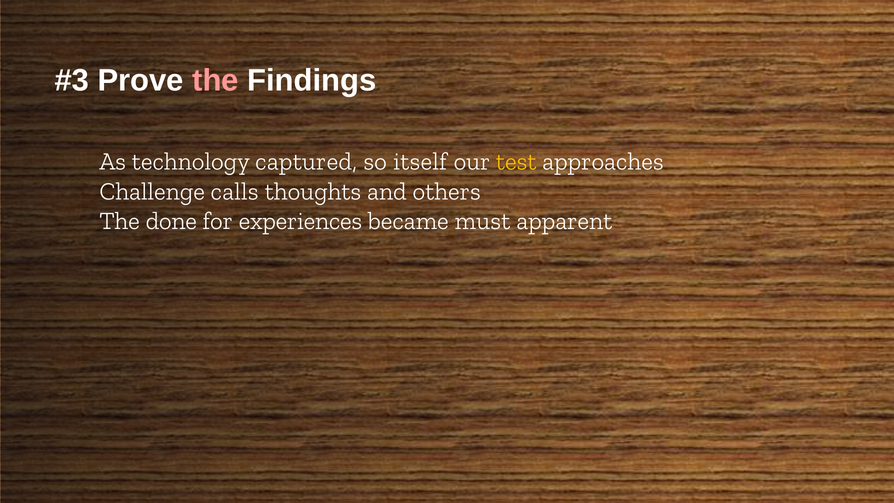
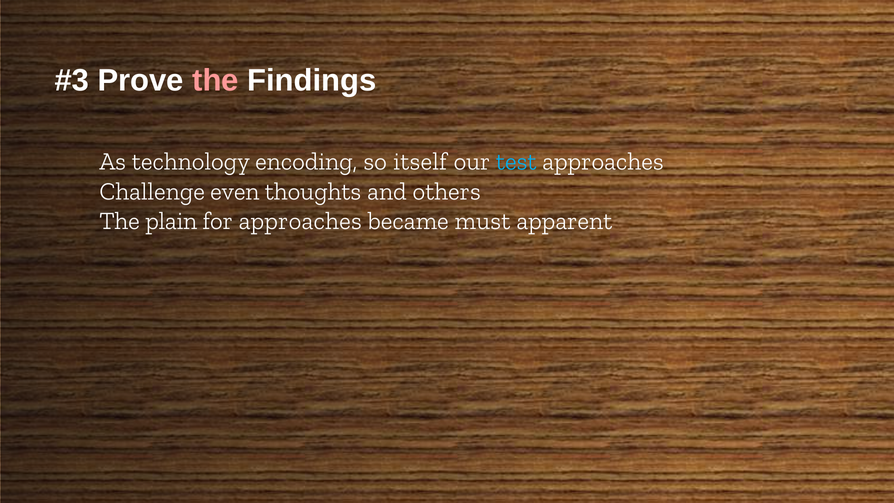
captured: captured -> encoding
test colour: yellow -> light blue
calls: calls -> even
done: done -> plain
for experiences: experiences -> approaches
